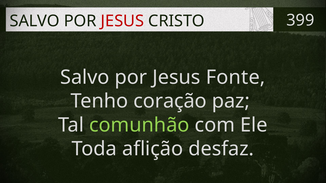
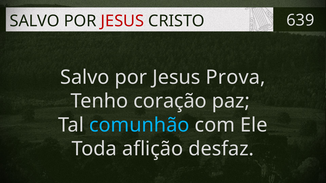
399: 399 -> 639
Fonte: Fonte -> Prova
comunhão colour: light green -> light blue
